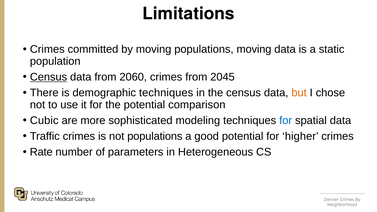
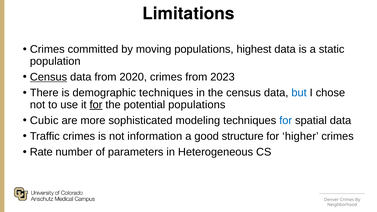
populations moving: moving -> highest
2060: 2060 -> 2020
2045: 2045 -> 2023
but colour: orange -> blue
for at (96, 105) underline: none -> present
potential comparison: comparison -> populations
not populations: populations -> information
good potential: potential -> structure
